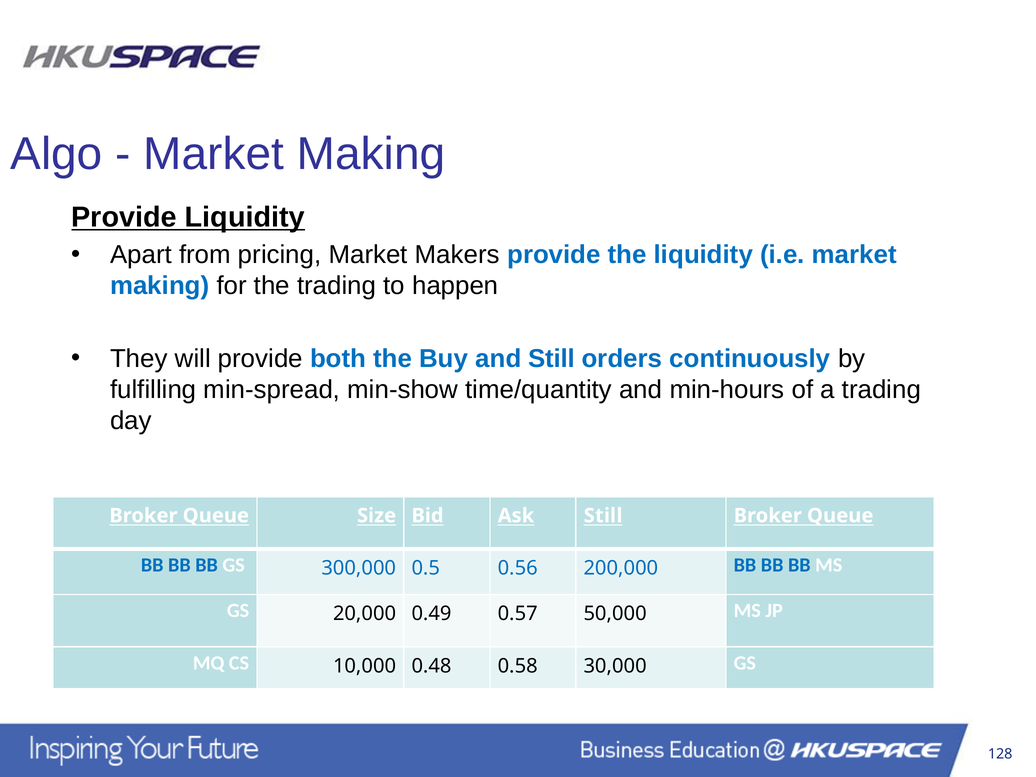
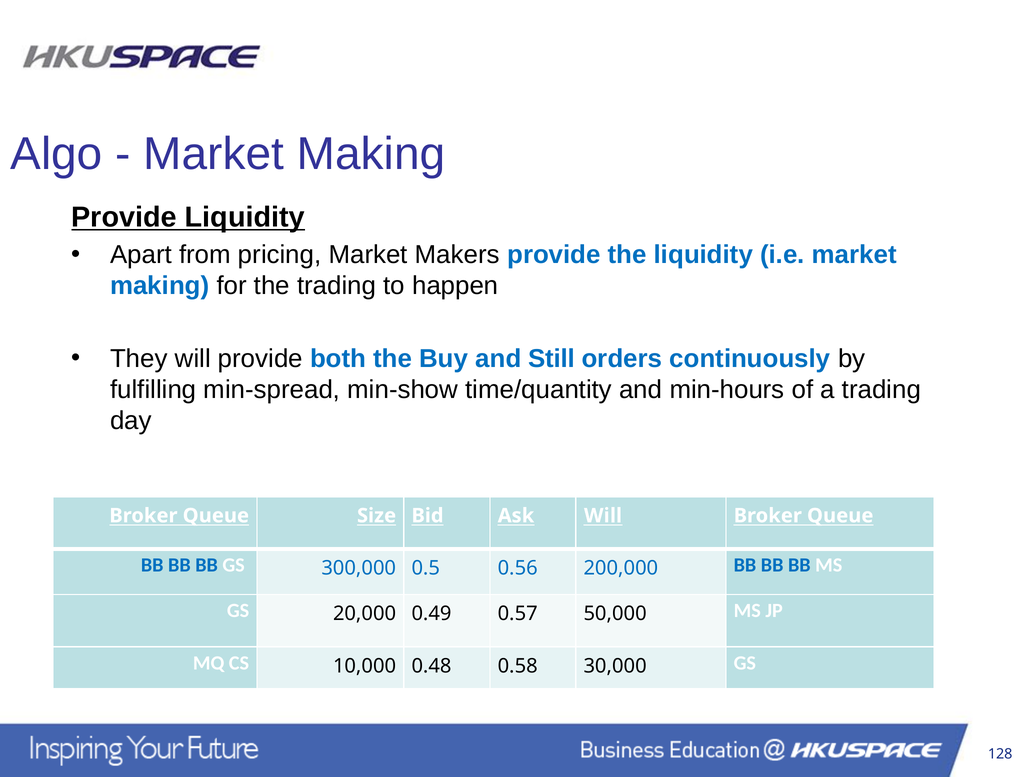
Ask Still: Still -> Will
